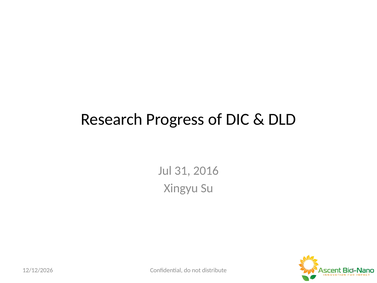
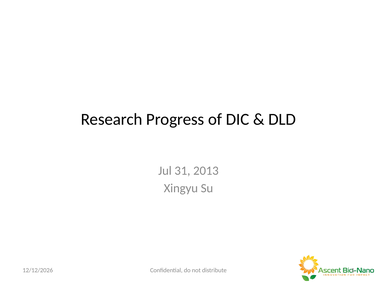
2016: 2016 -> 2013
